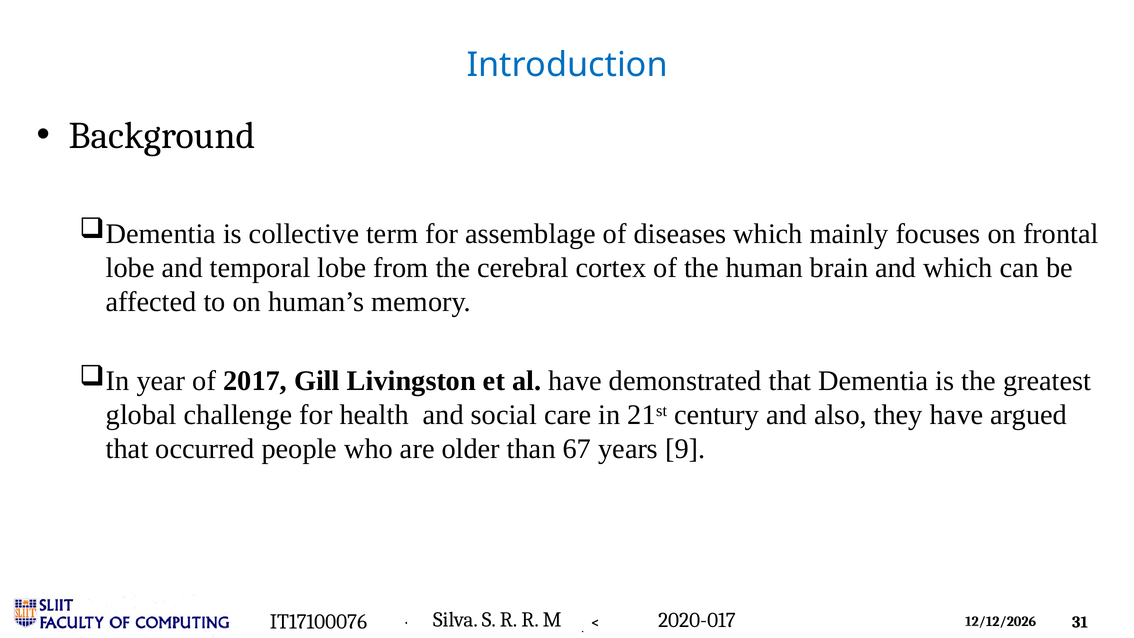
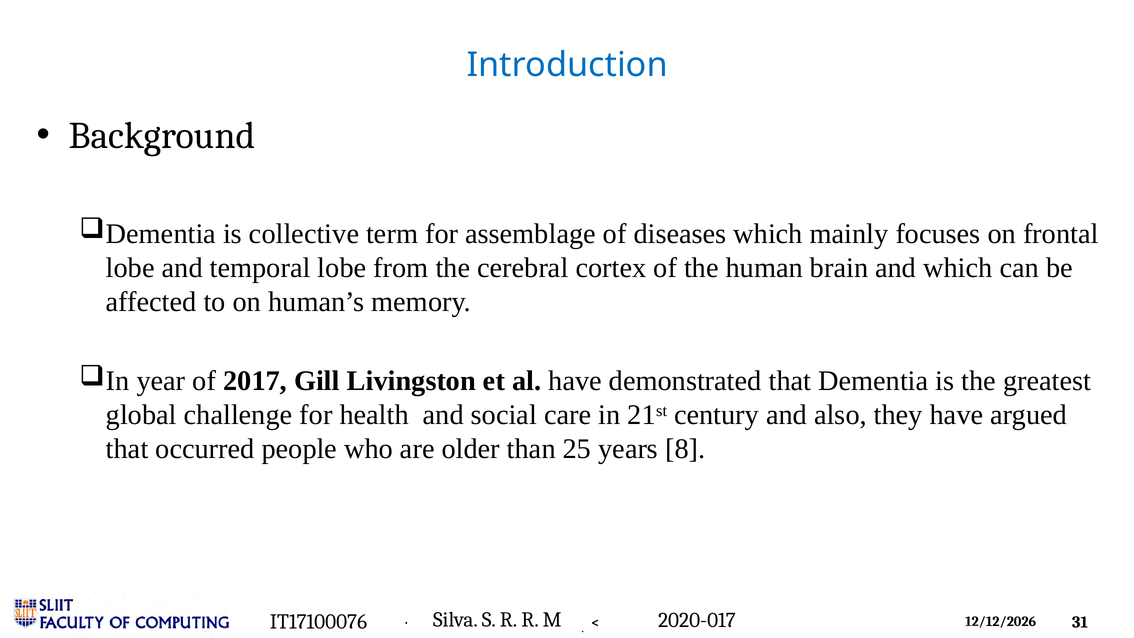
67: 67 -> 25
9: 9 -> 8
